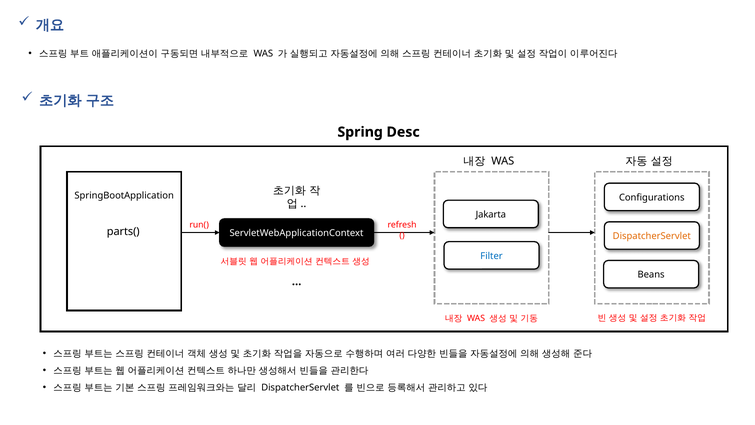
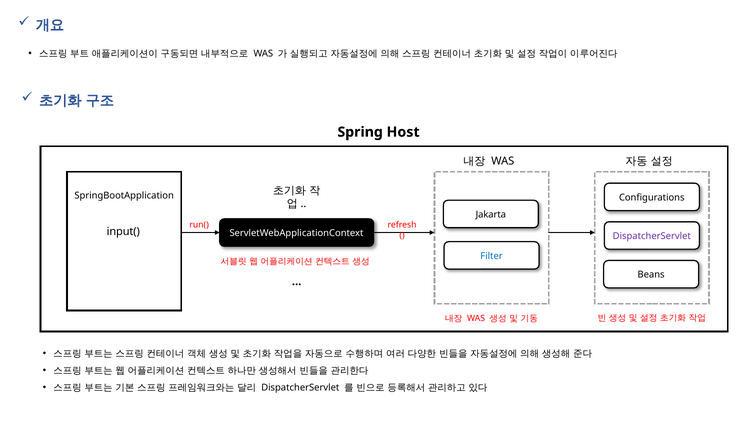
Desc: Desc -> Host
parts(: parts( -> input(
DispatcherServlet at (652, 236) colour: orange -> purple
